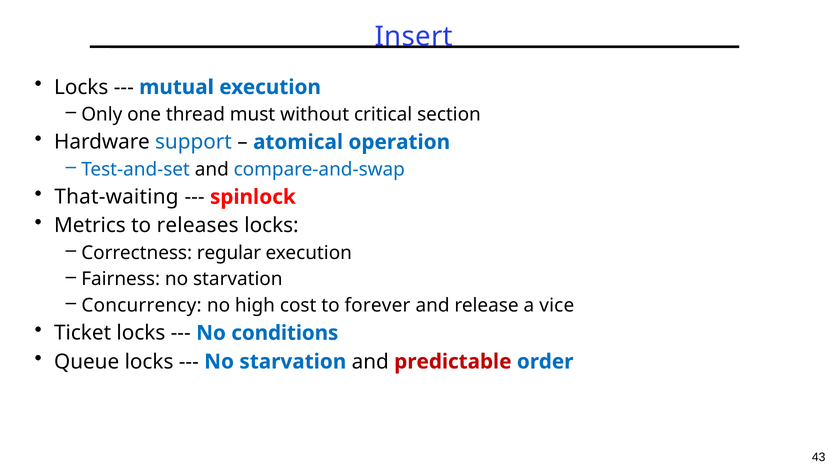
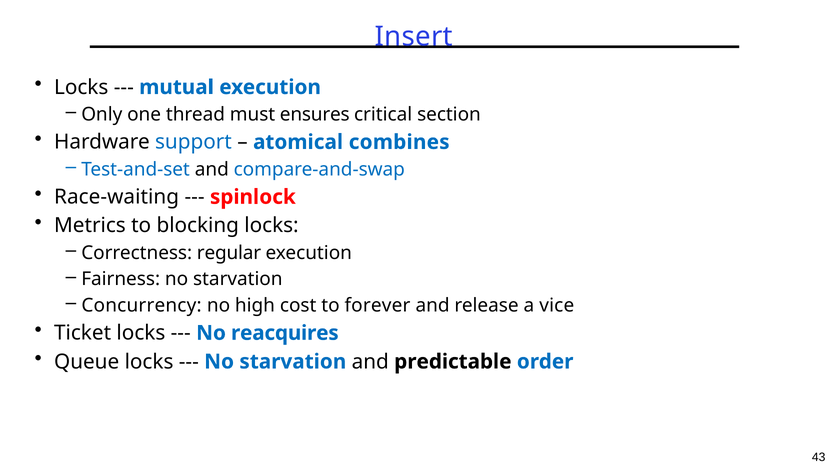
without: without -> ensures
operation: operation -> combines
That-waiting: That-waiting -> Race-waiting
releases: releases -> blocking
conditions: conditions -> reacquires
predictable colour: red -> black
